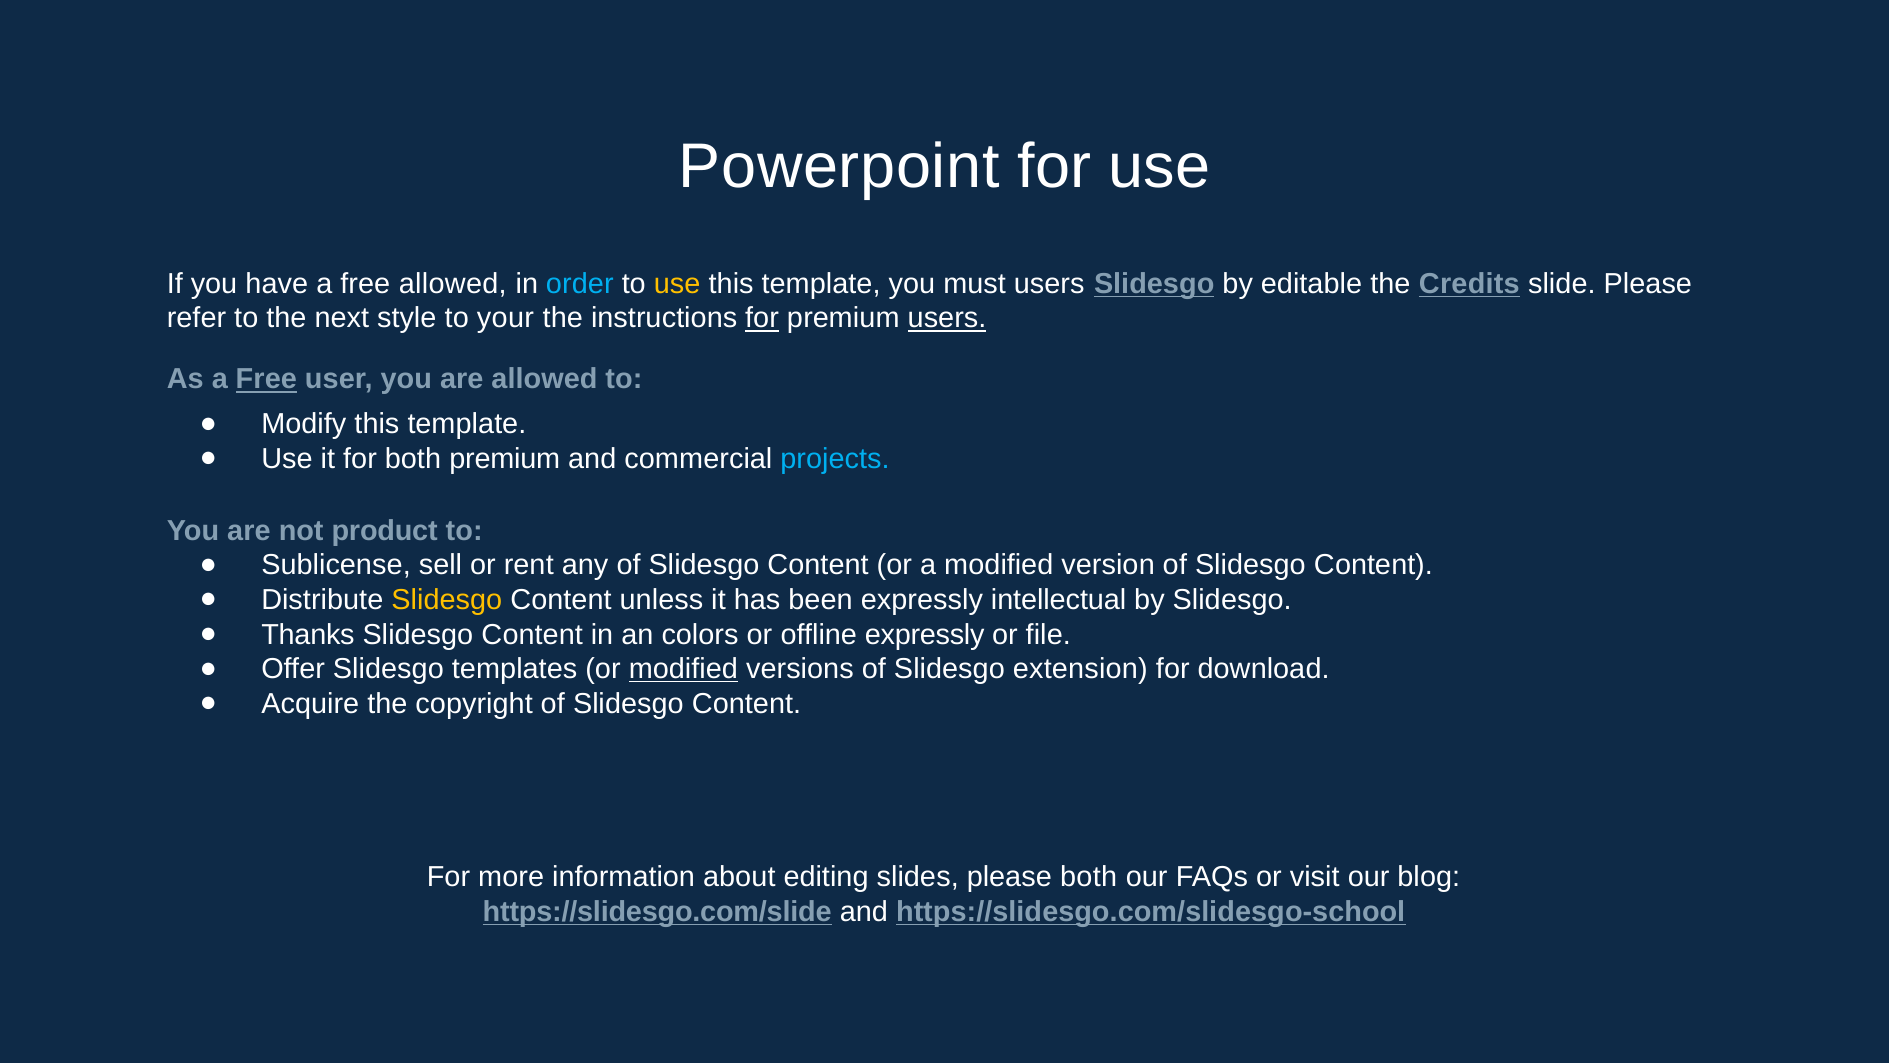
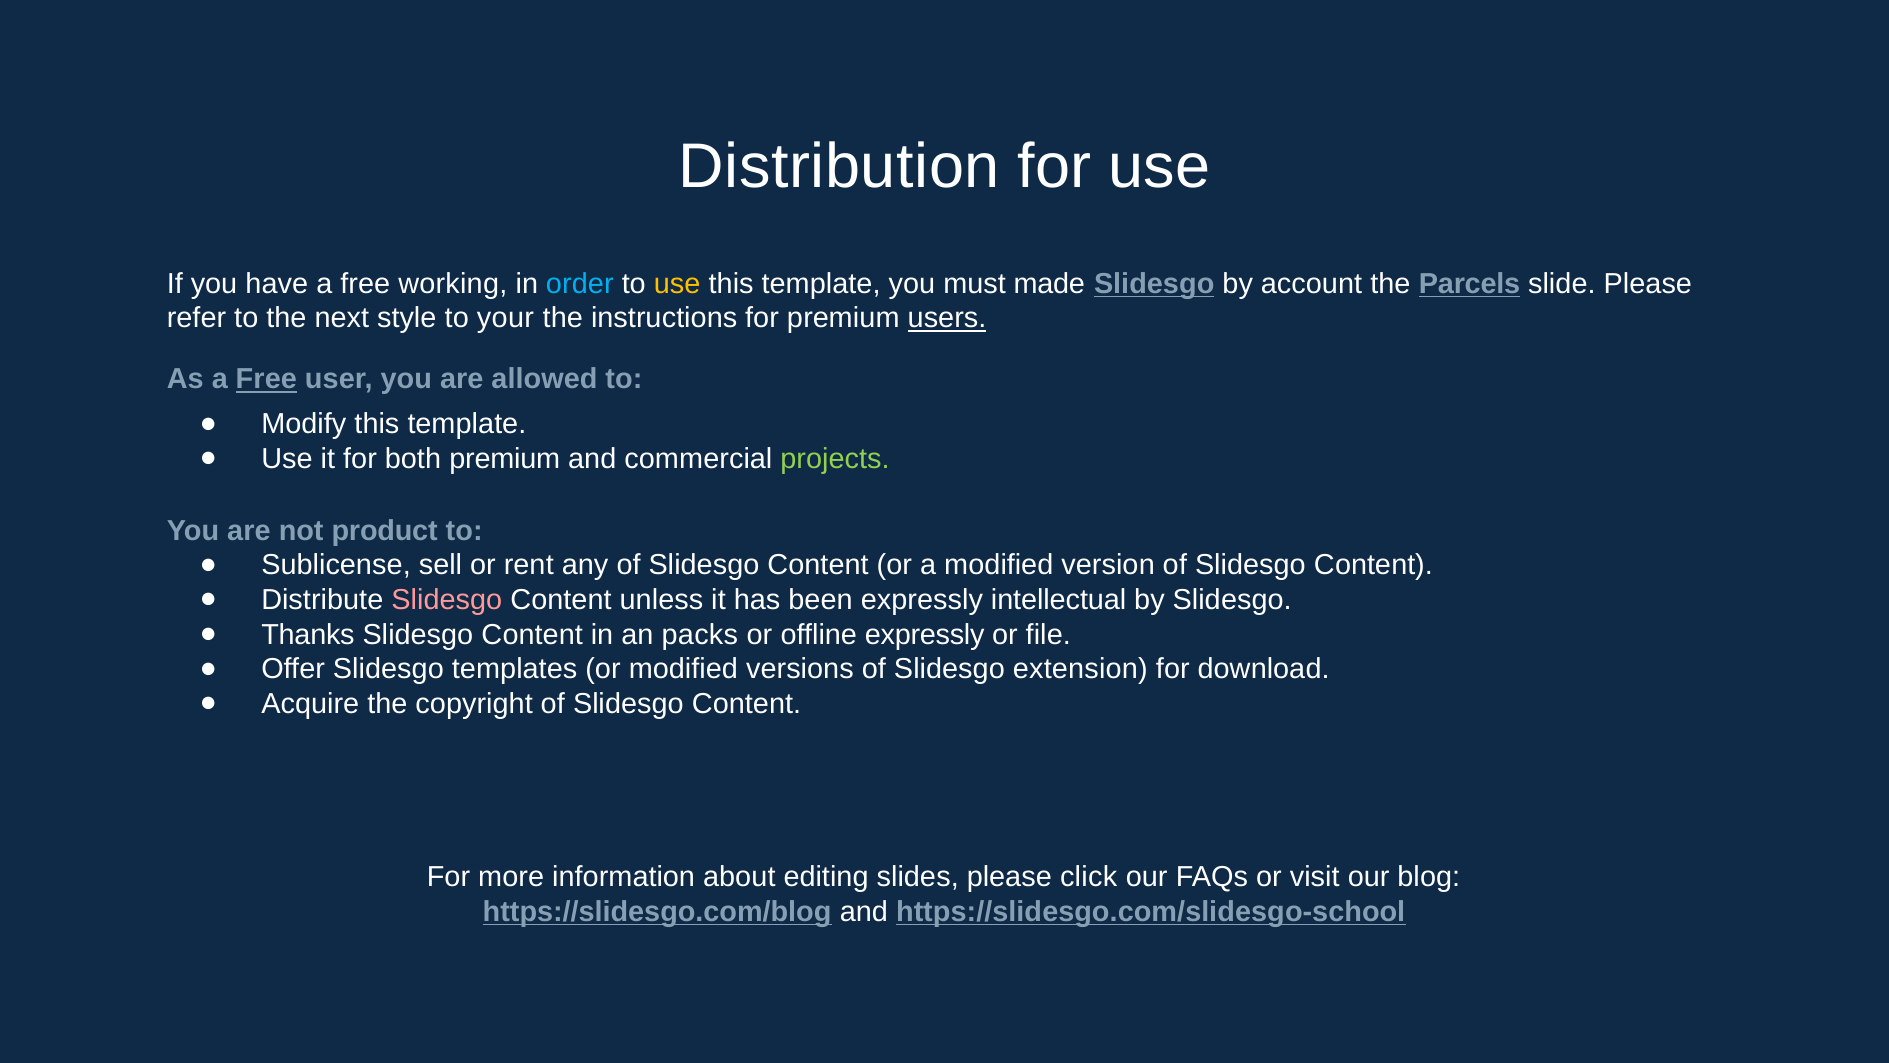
Powerpoint: Powerpoint -> Distribution
free allowed: allowed -> working
must users: users -> made
editable: editable -> account
Credits: Credits -> Parcels
for at (762, 318) underline: present -> none
projects colour: light blue -> light green
Slidesgo at (447, 600) colour: yellow -> pink
colors: colors -> packs
modified at (683, 669) underline: present -> none
please both: both -> click
https://slidesgo.com/slide: https://slidesgo.com/slide -> https://slidesgo.com/blog
